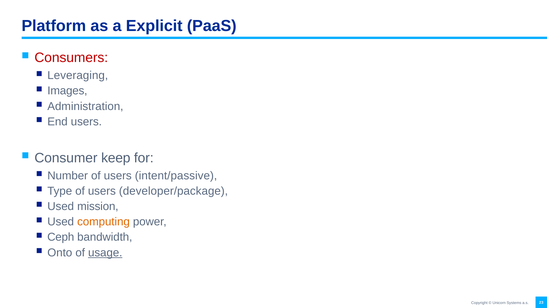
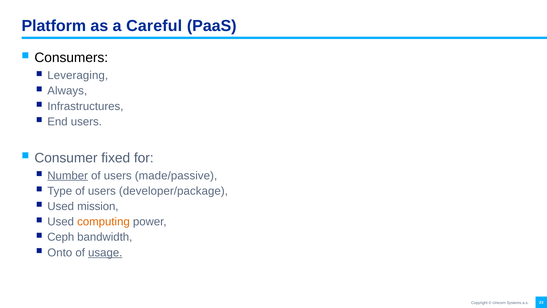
Explicit: Explicit -> Careful
Consumers colour: red -> black
Images: Images -> Always
Administration: Administration -> Infrastructures
keep: keep -> fixed
Number underline: none -> present
intent/passive: intent/passive -> made/passive
